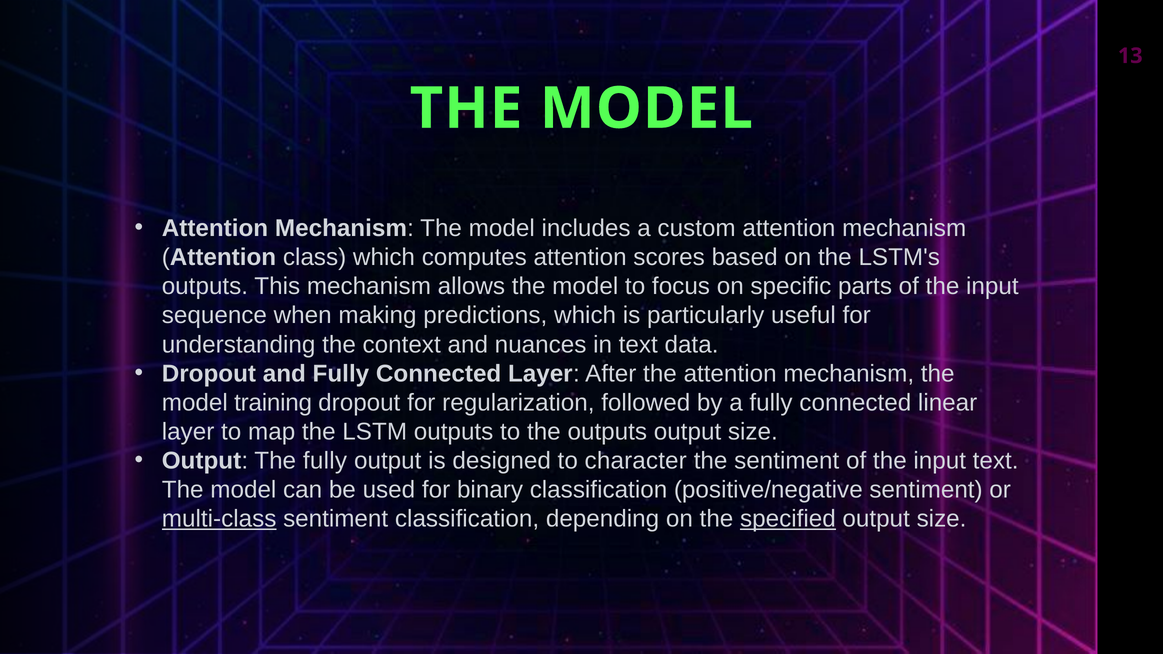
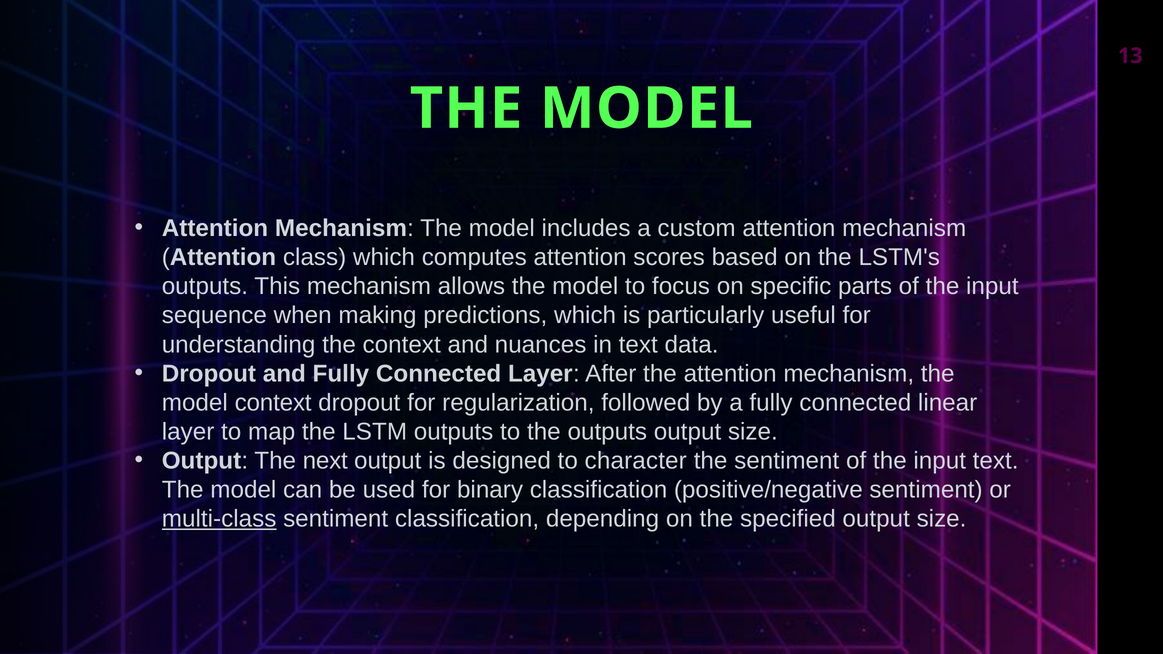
model training: training -> context
The fully: fully -> next
specified underline: present -> none
